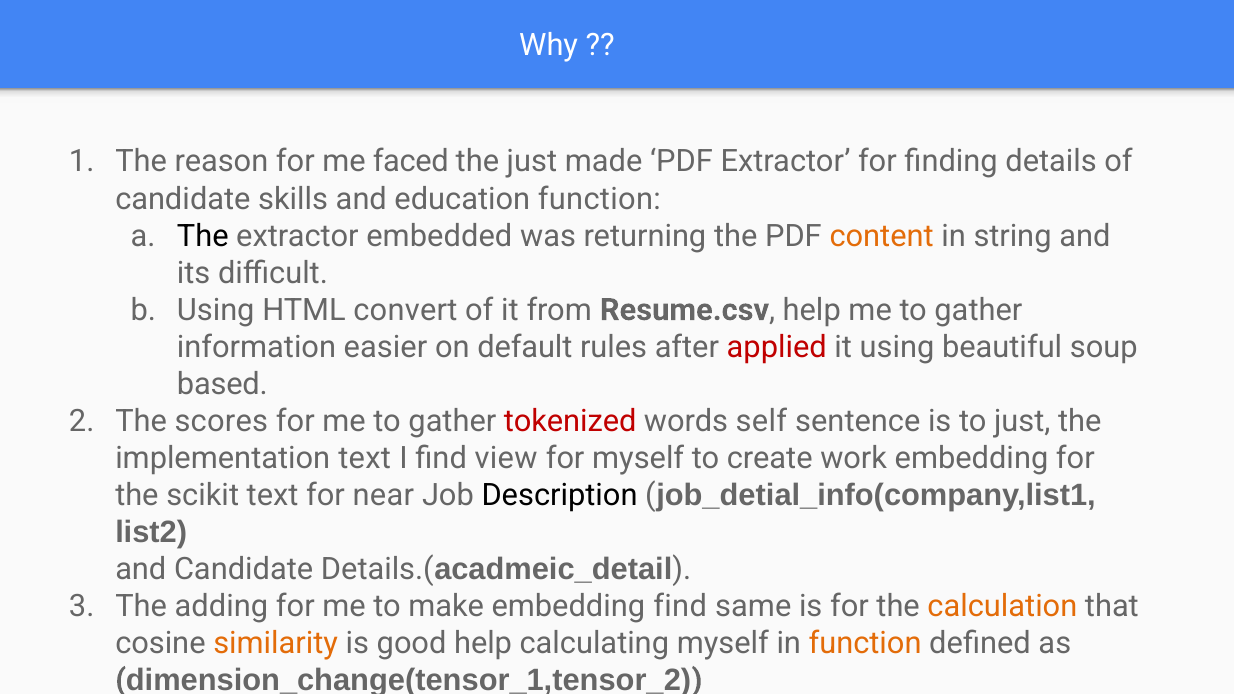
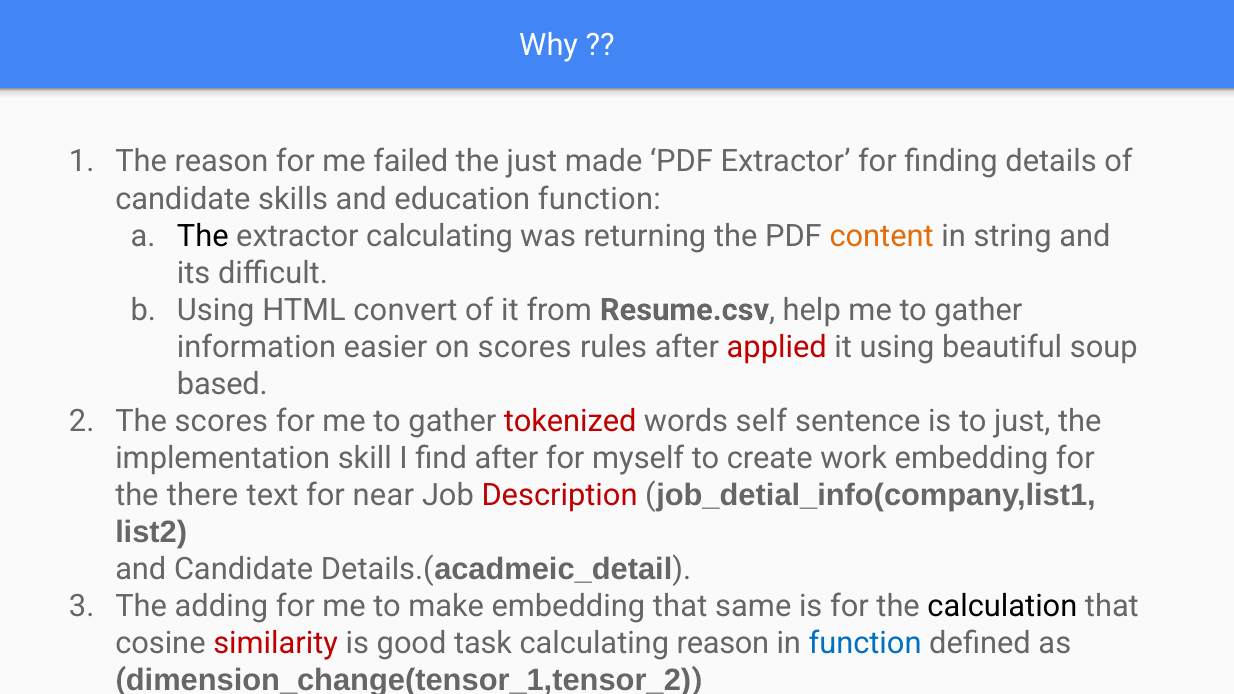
faced: faced -> failed
extractor embedded: embedded -> calculating
on default: default -> scores
implementation text: text -> skill
find view: view -> after
scikit: scikit -> there
Description colour: black -> red
embedding find: find -> that
calculation colour: orange -> black
similarity colour: orange -> red
good help: help -> task
calculating myself: myself -> reason
function at (865, 643) colour: orange -> blue
